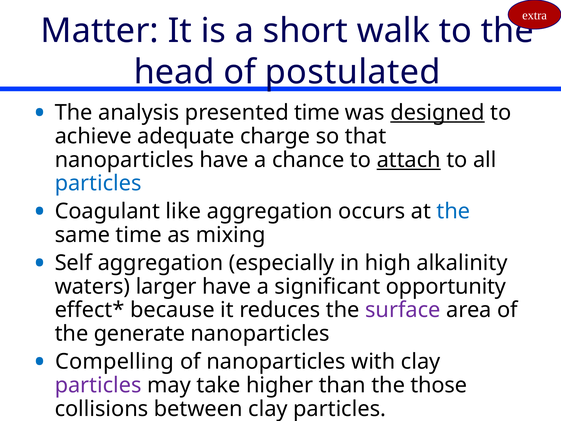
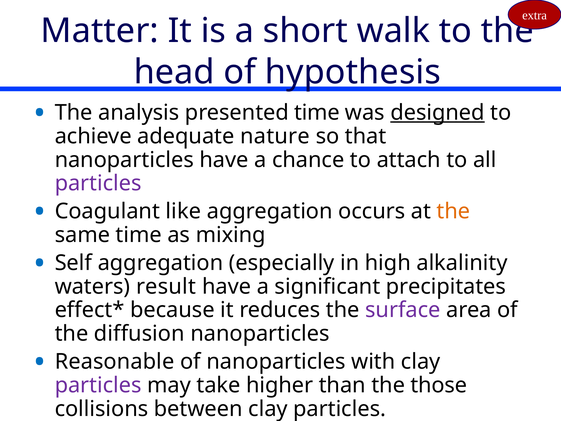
postulated: postulated -> hypothesis
charge: charge -> nature
attach underline: present -> none
particles at (98, 183) colour: blue -> purple
the at (453, 211) colour: blue -> orange
larger: larger -> result
opportunity: opportunity -> precipitates
generate: generate -> diffusion
Compelling: Compelling -> Reasonable
